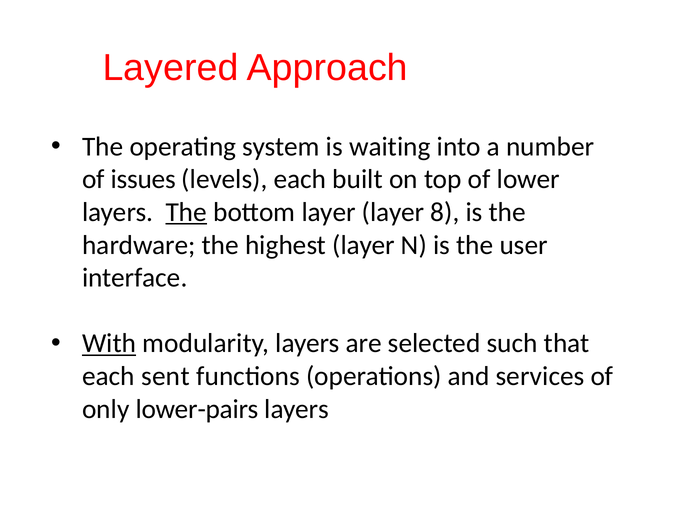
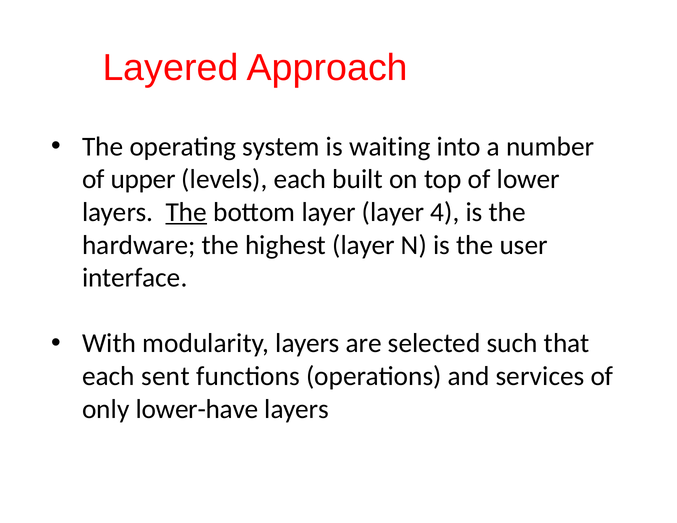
issues: issues -> upper
8: 8 -> 4
With underline: present -> none
lower-pairs: lower-pairs -> lower-have
